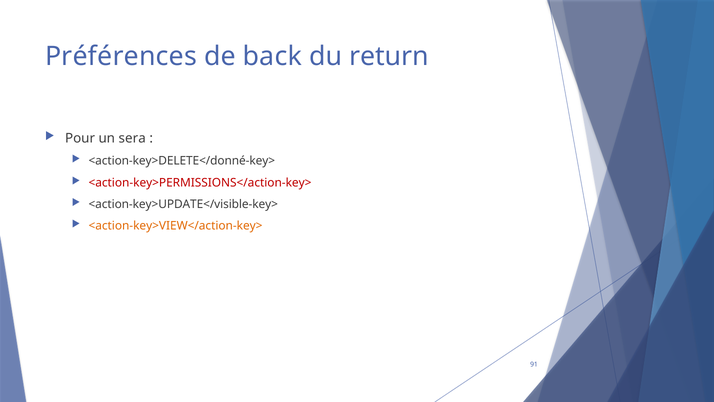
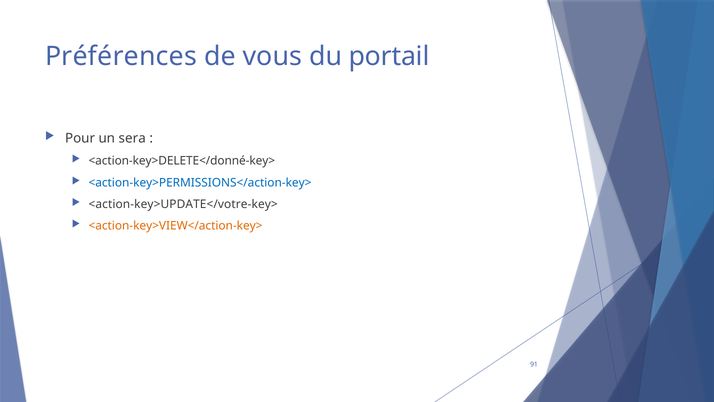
back: back -> vous
return: return -> portail
<action-key>PERMISSIONS</action-key> colour: red -> blue
<action-key>UPDATE</visible-key>: <action-key>UPDATE</visible-key> -> <action-key>UPDATE</votre-key>
